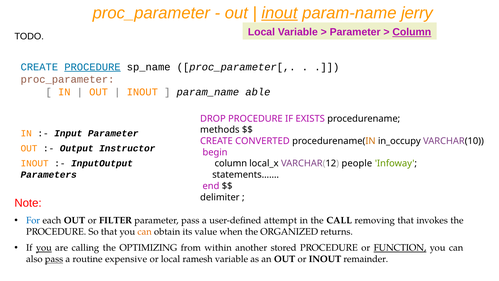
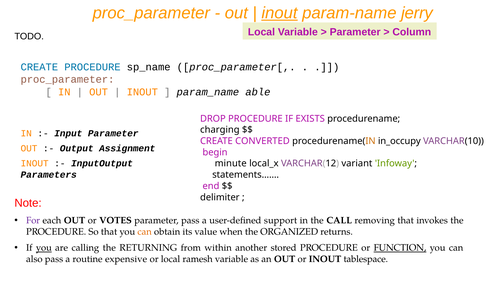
Column at (412, 32) underline: present -> none
PROCEDURE at (92, 67) underline: present -> none
methods: methods -> charging
Instructor: Instructor -> Assignment
column at (231, 163): column -> minute
people: people -> variant
For colour: blue -> purple
FILTER: FILTER -> VOTES
attempt: attempt -> support
OPTIMIZING: OPTIMIZING -> RETURNING
pass at (54, 259) underline: present -> none
remainder: remainder -> tablespace
